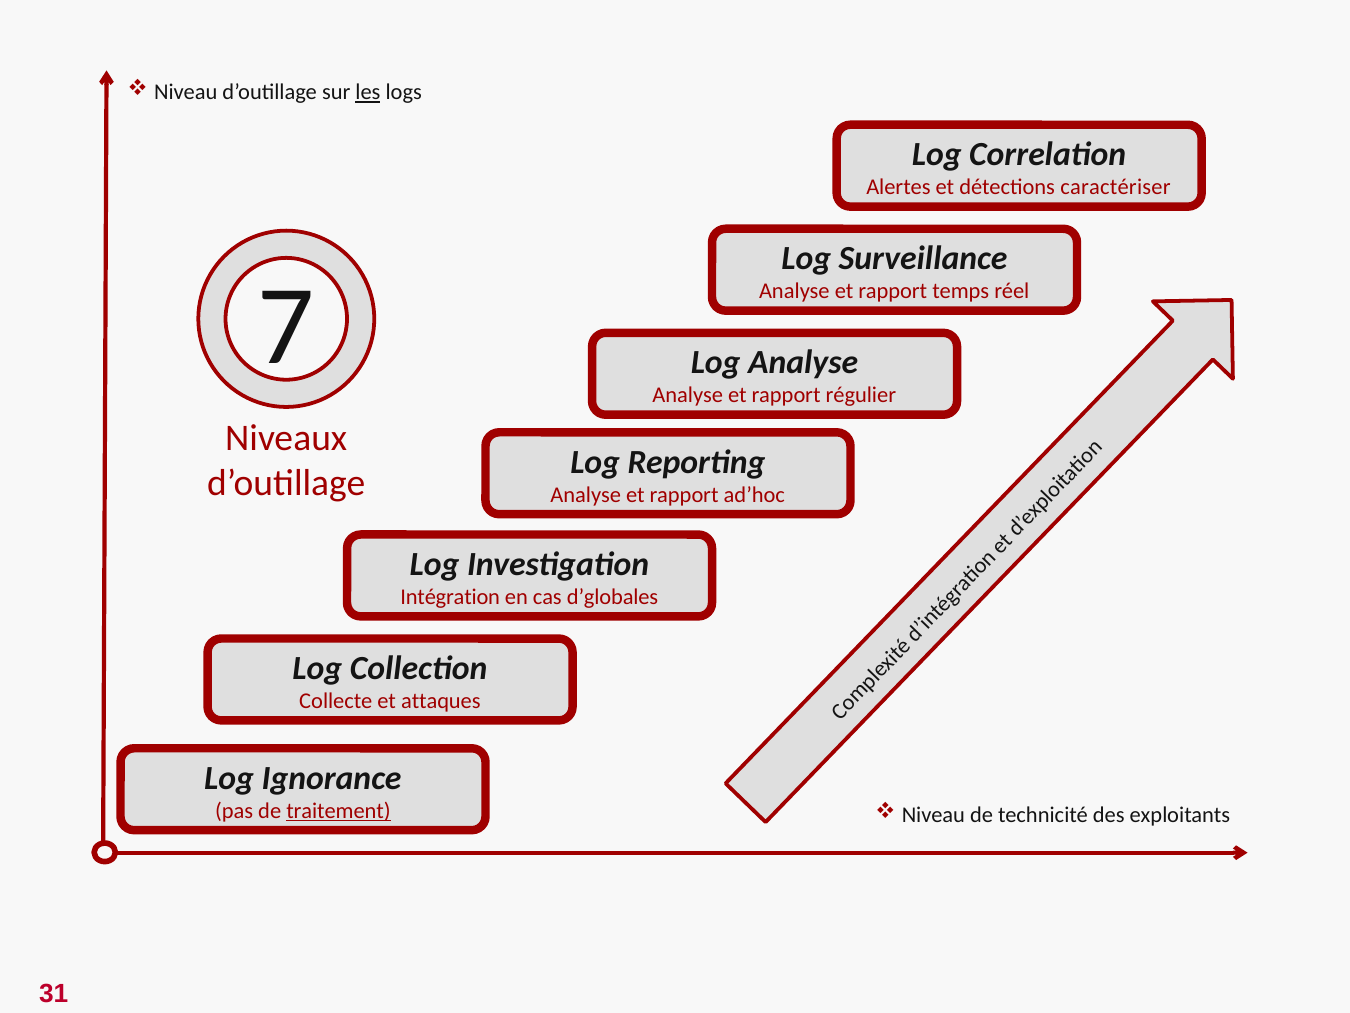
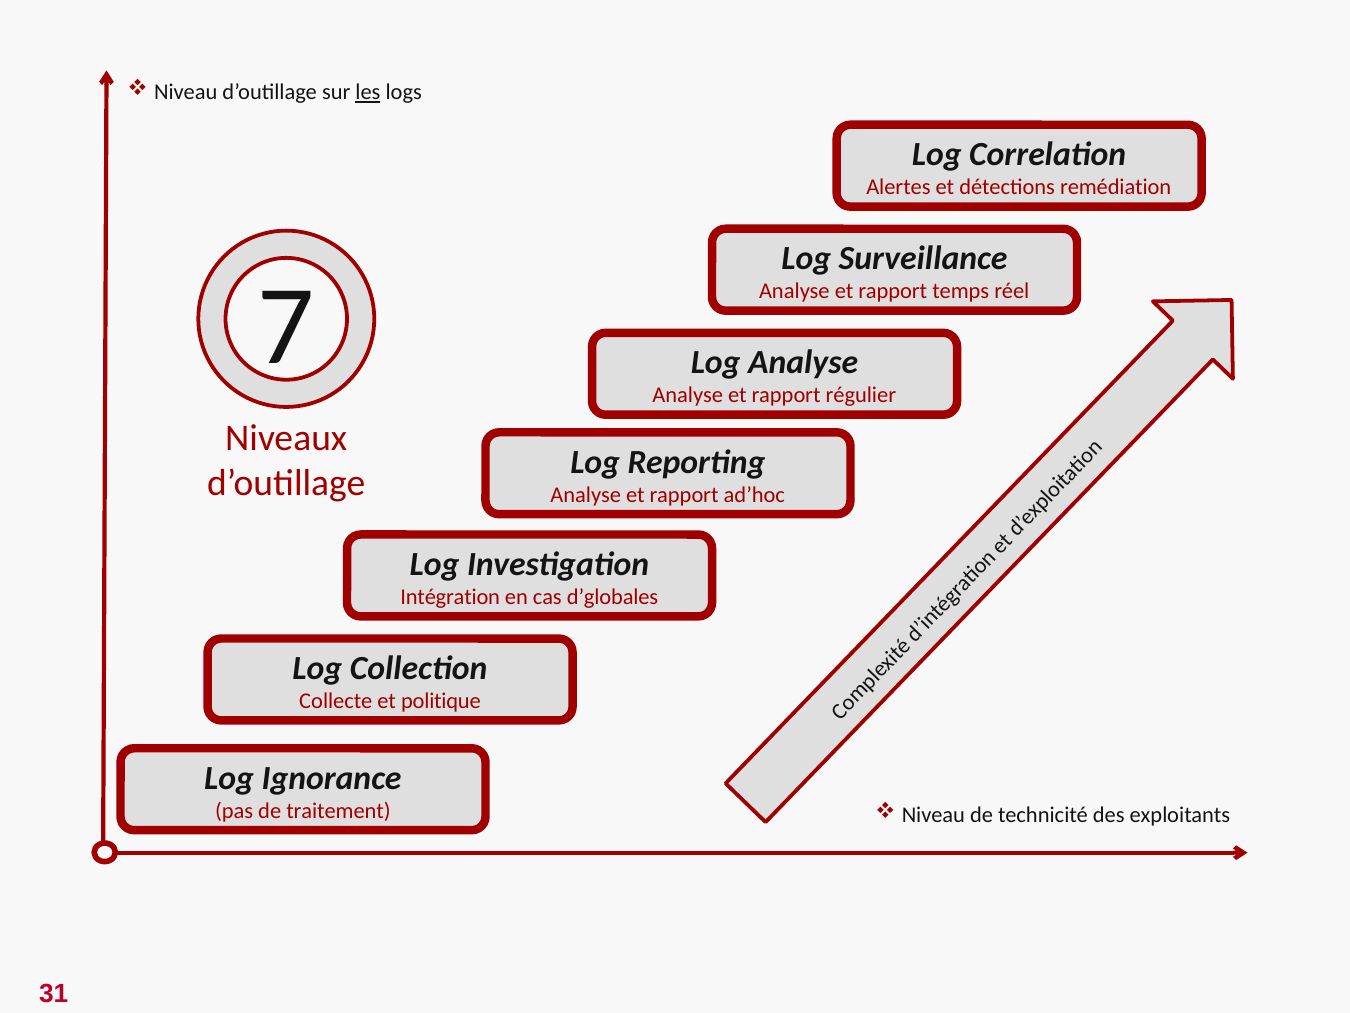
caractériser: caractériser -> remédiation
attaques: attaques -> politique
traitement underline: present -> none
